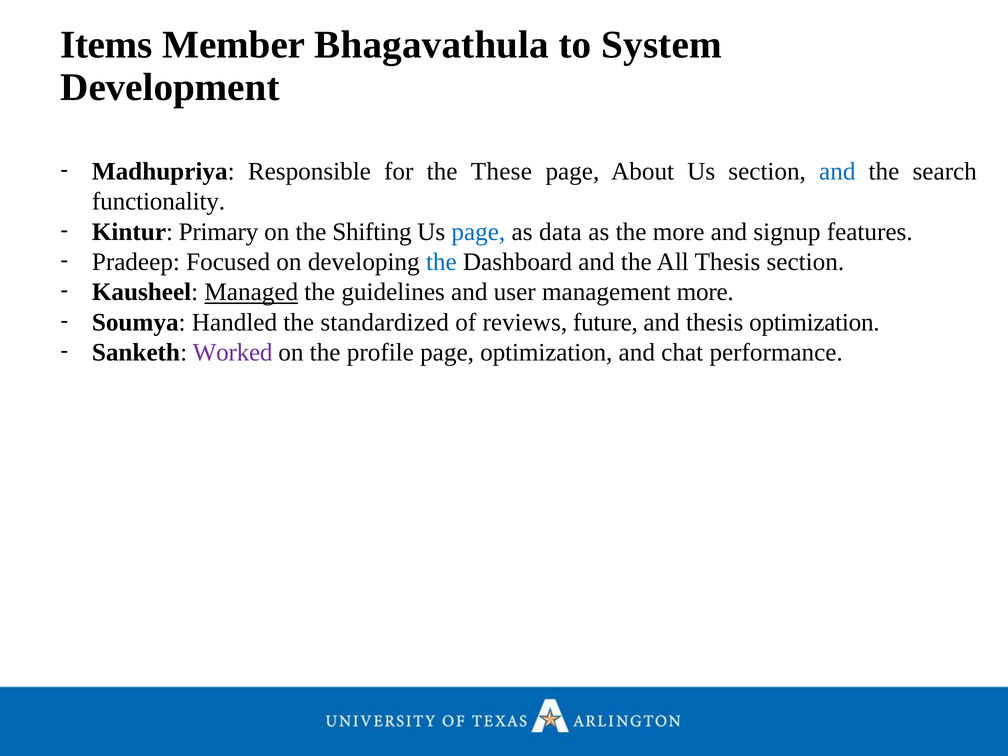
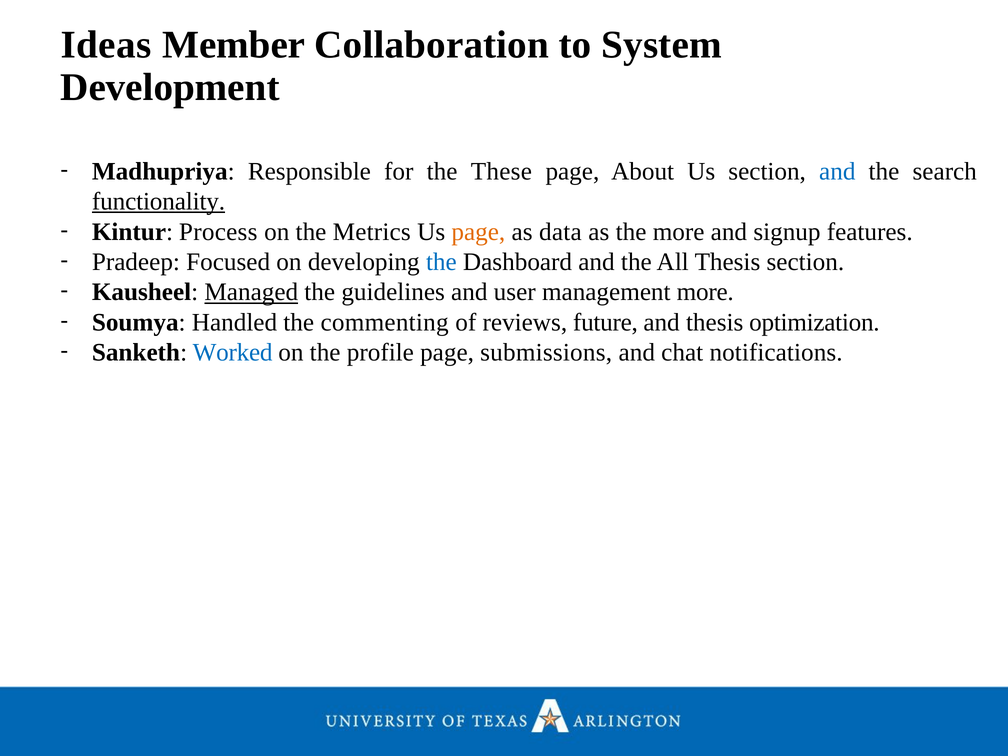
Items: Items -> Ideas
Bhagavathula: Bhagavathula -> Collaboration
functionality underline: none -> present
Primary: Primary -> Process
Shifting: Shifting -> Metrics
page at (478, 232) colour: blue -> orange
standardized: standardized -> commenting
Worked colour: purple -> blue
page optimization: optimization -> submissions
performance: performance -> notifications
